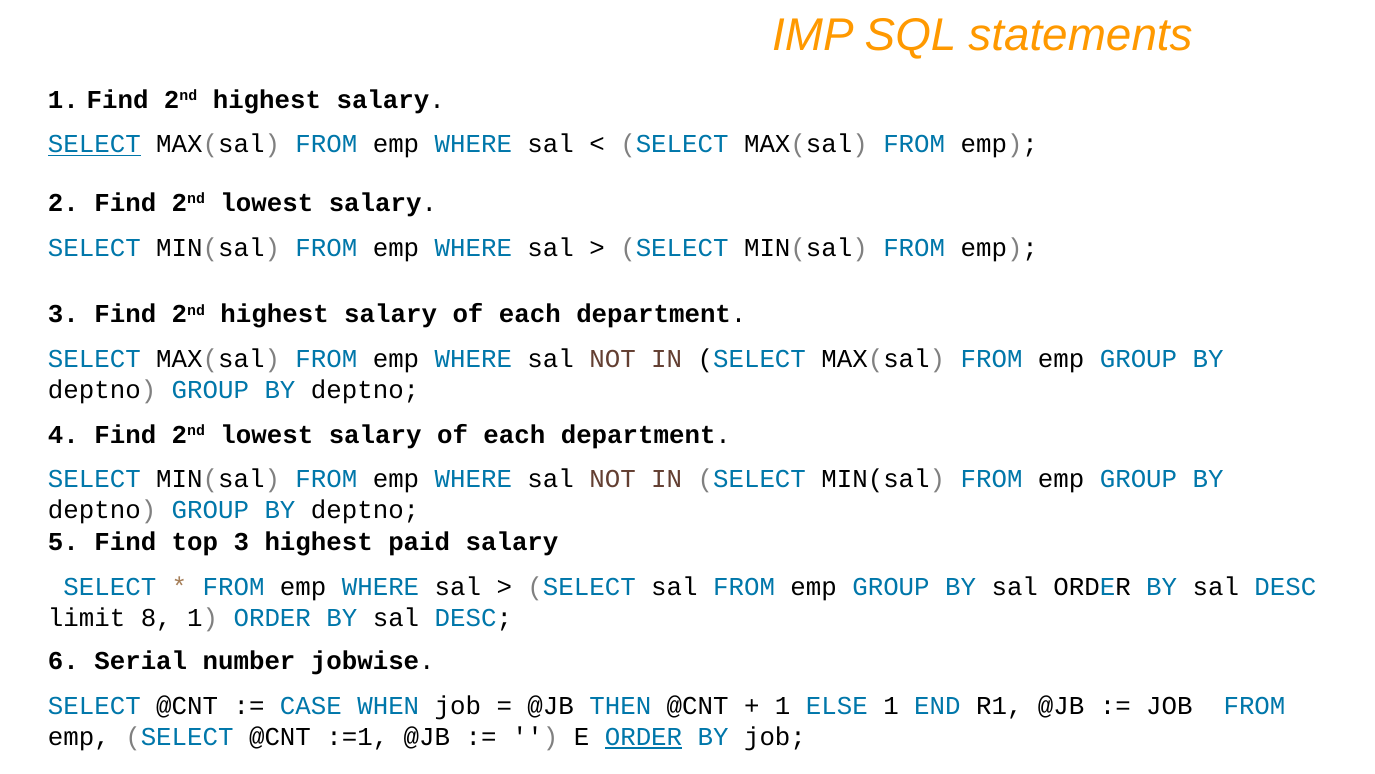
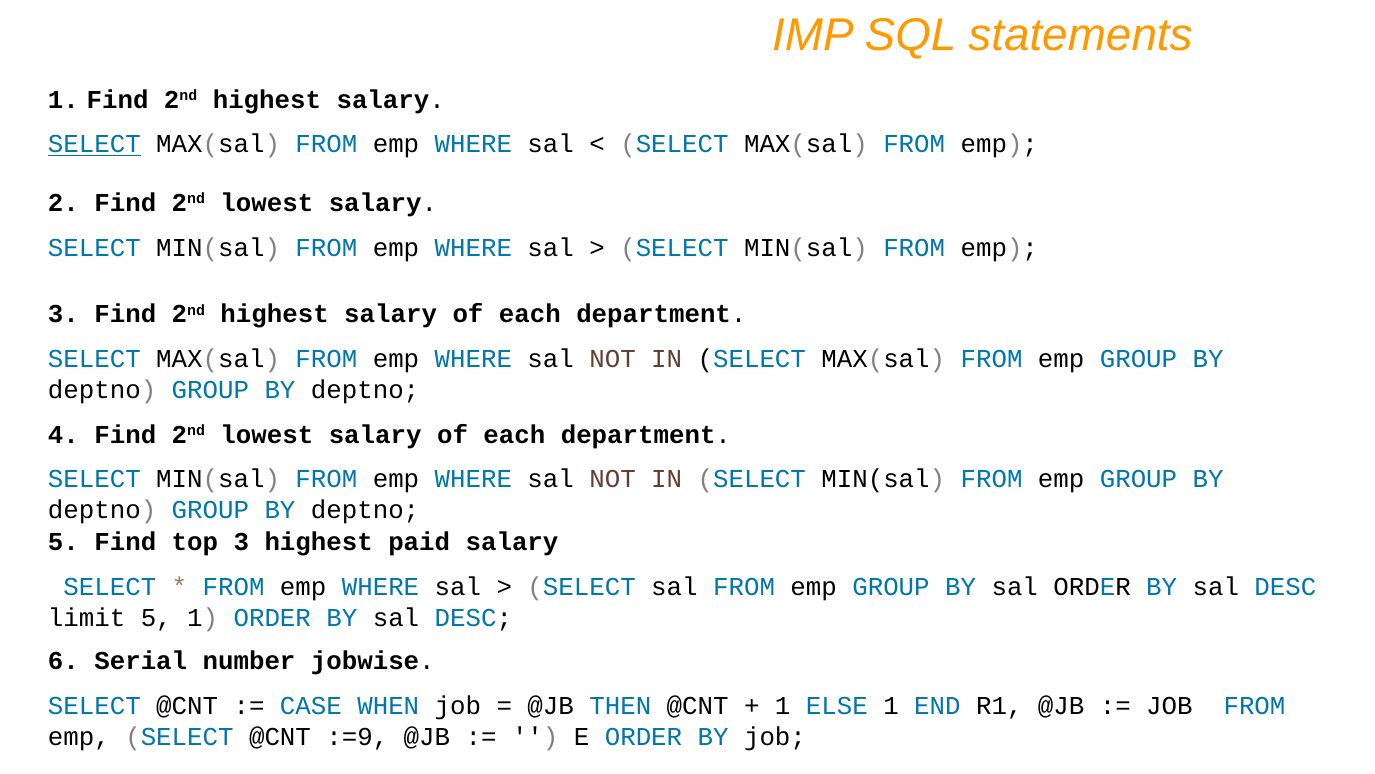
limit 8: 8 -> 5
:=1: :=1 -> :=9
ORDER at (643, 736) underline: present -> none
